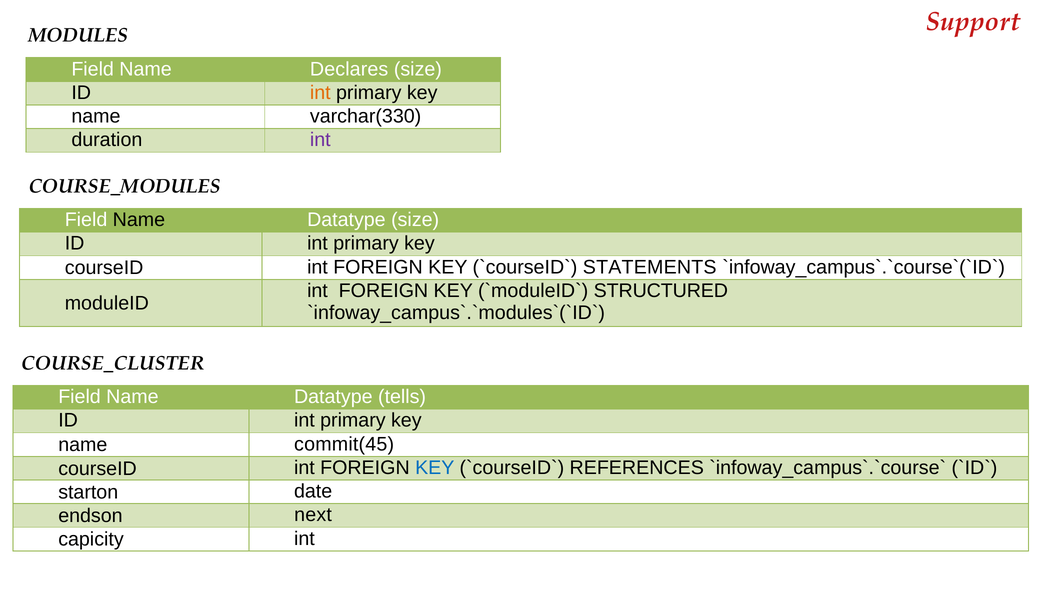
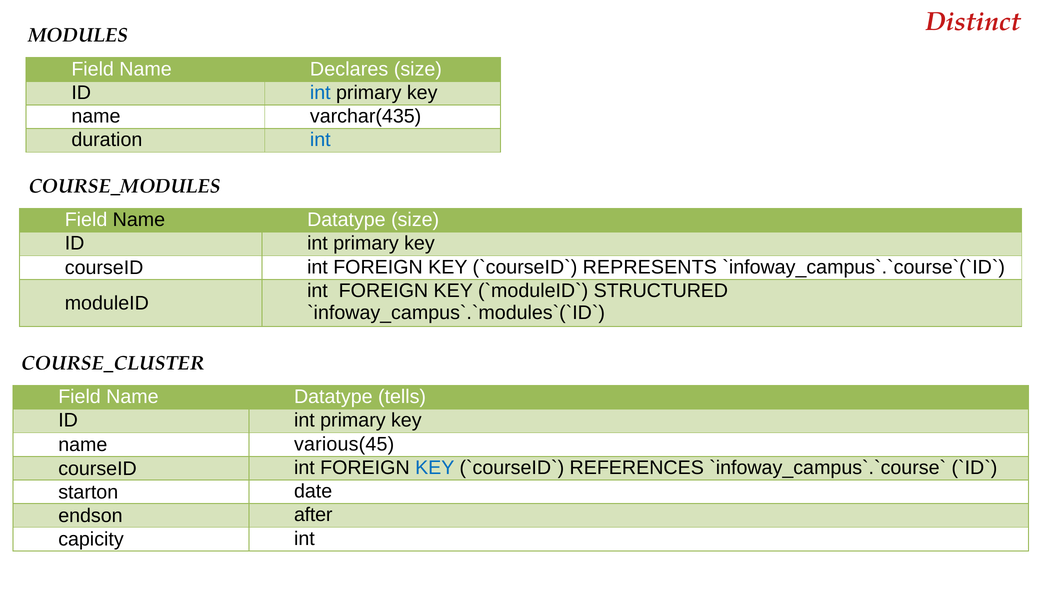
Support: Support -> Distinct
int at (320, 93) colour: orange -> blue
varchar(330: varchar(330 -> varchar(435
int at (320, 140) colour: purple -> blue
STATEMENTS: STATEMENTS -> REPRESENTS
commit(45: commit(45 -> various(45
next: next -> after
